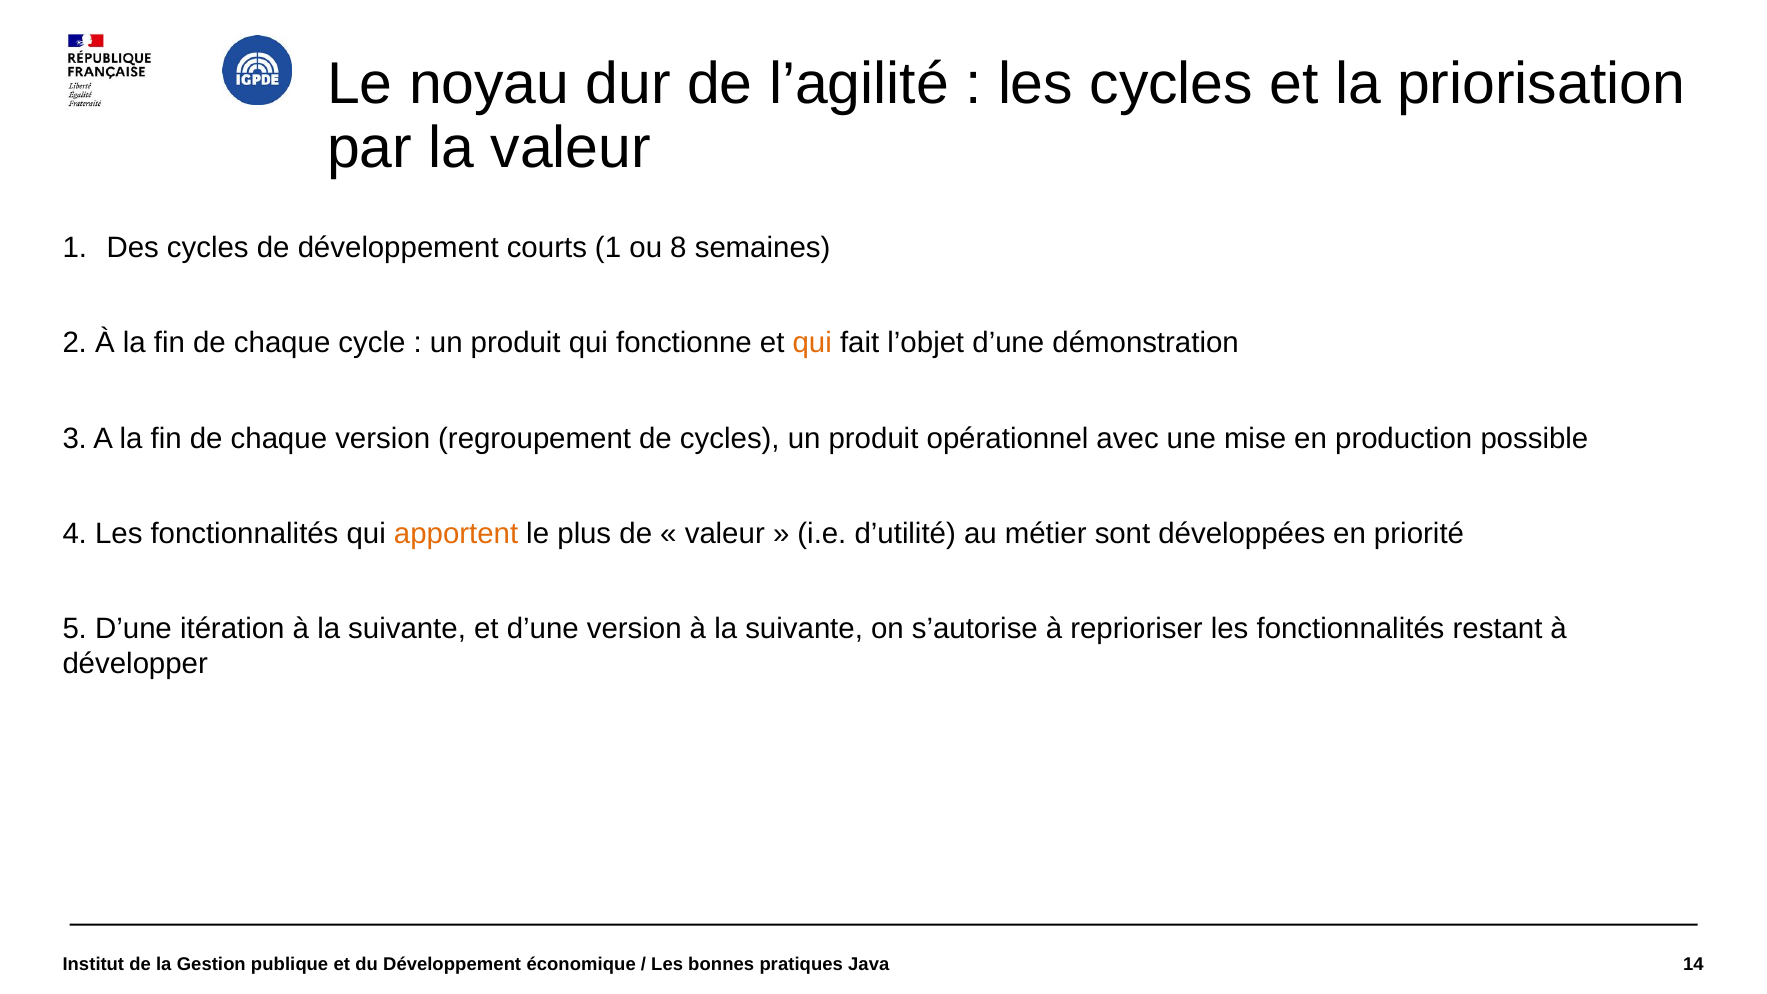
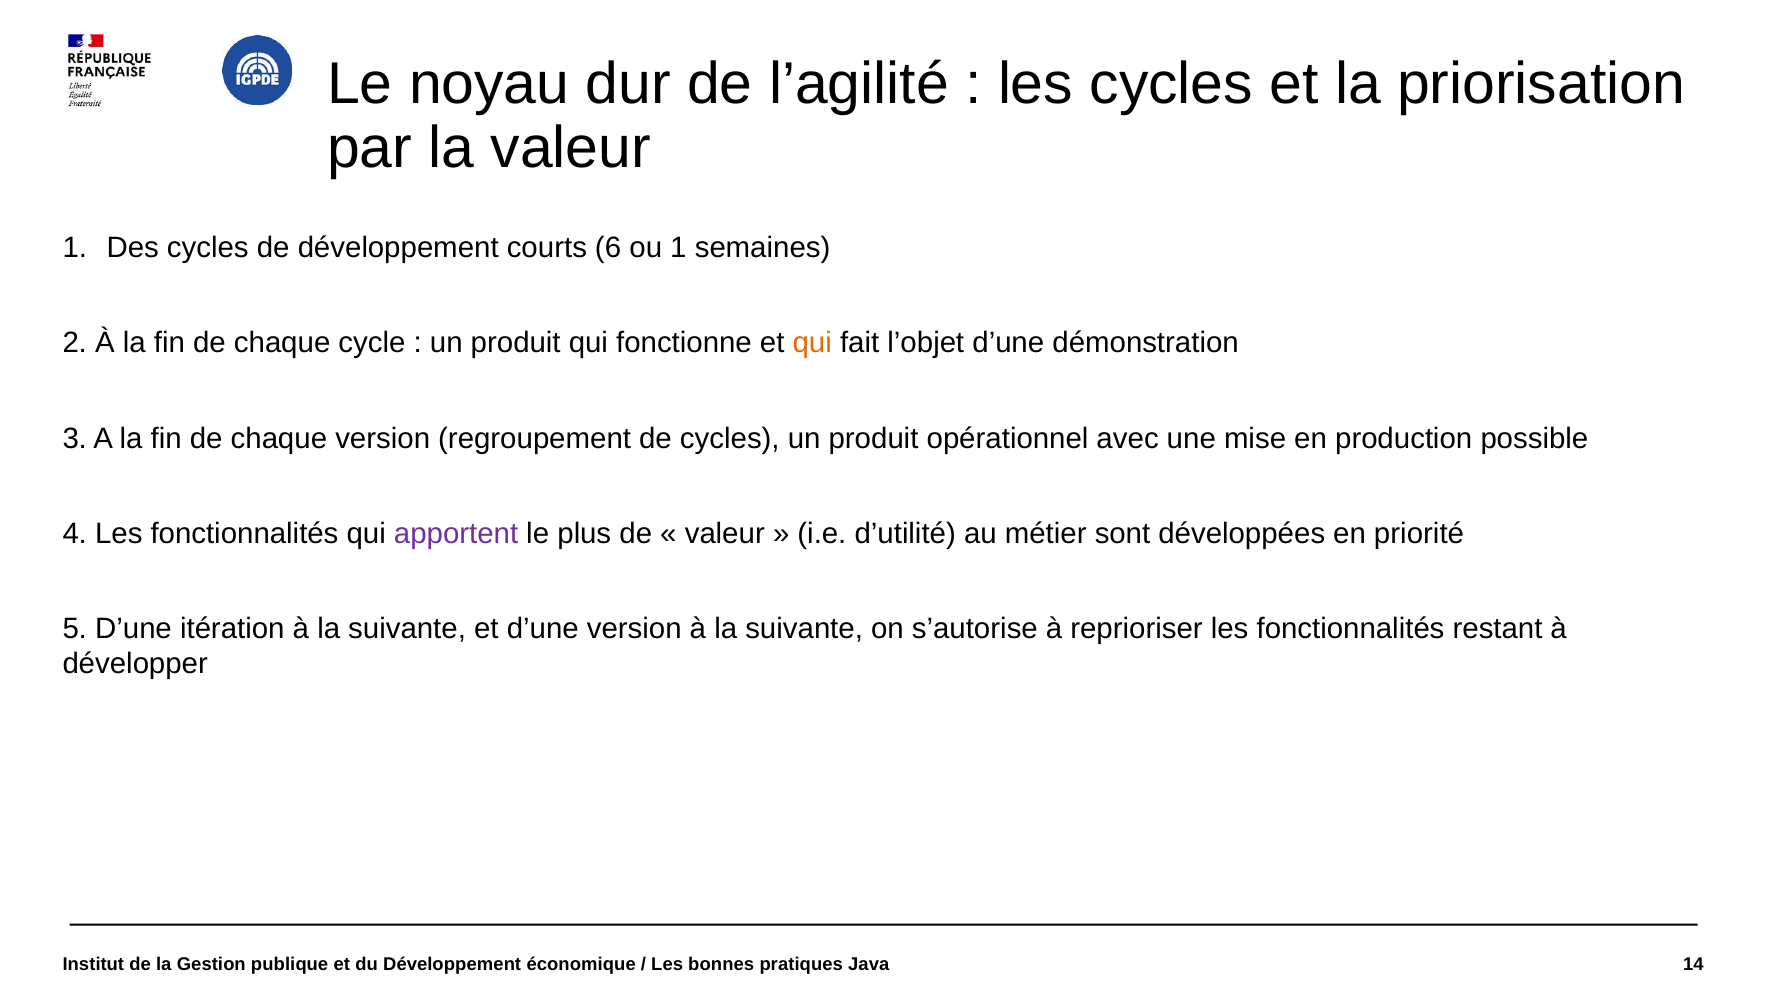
courts 1: 1 -> 6
ou 8: 8 -> 1
apportent colour: orange -> purple
